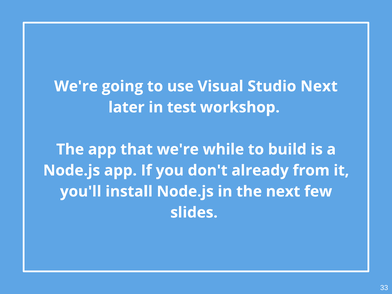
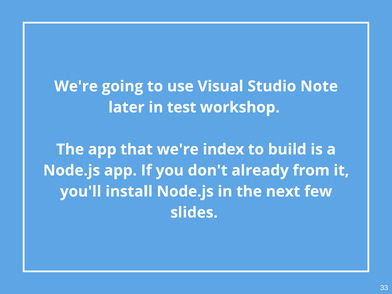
Studio Next: Next -> Note
while: while -> index
